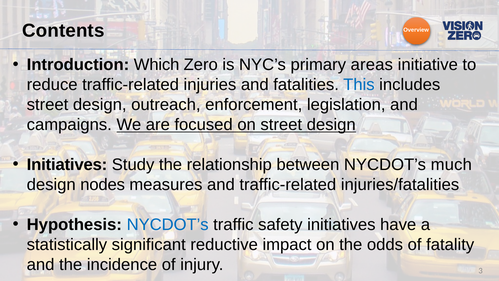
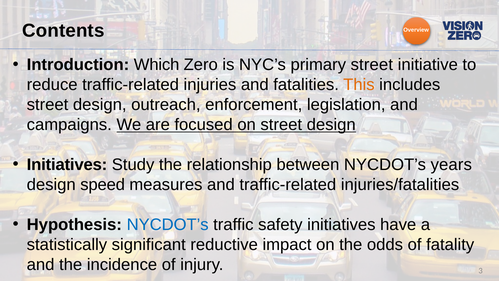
primary areas: areas -> street
This colour: blue -> orange
much: much -> years
nodes: nodes -> speed
